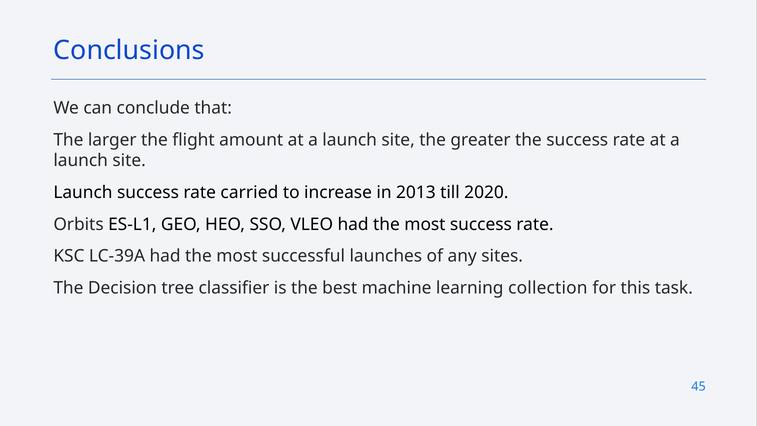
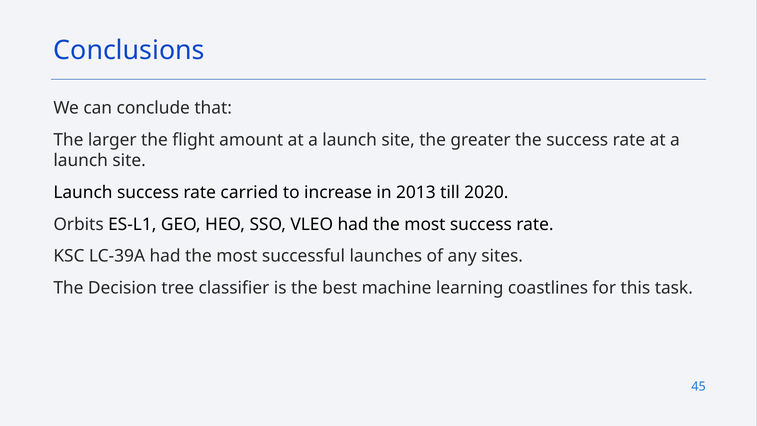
collection: collection -> coastlines
